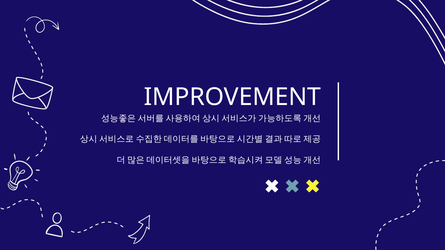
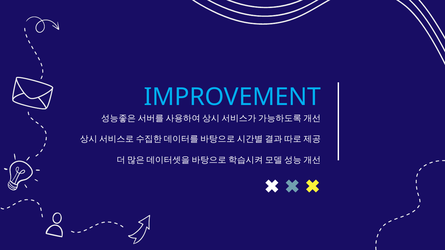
IMPROVEMENT colour: white -> light blue
